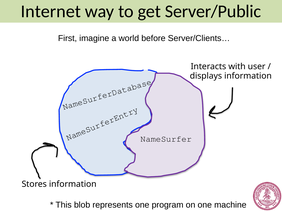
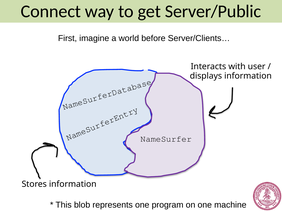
Internet: Internet -> Connect
